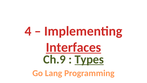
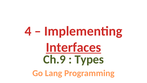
Types underline: present -> none
